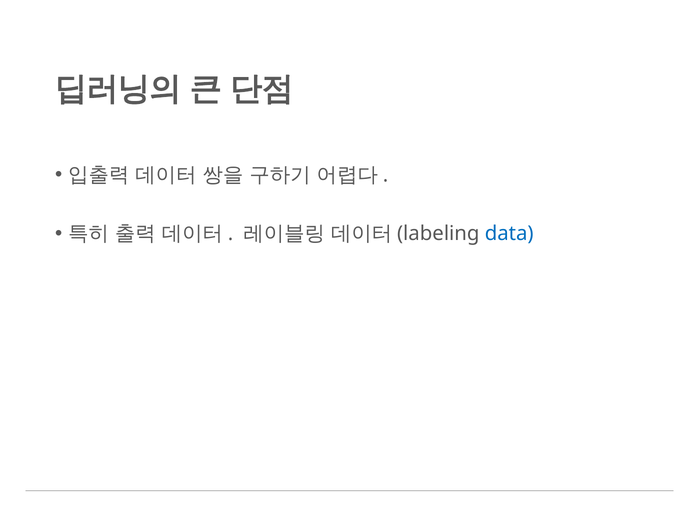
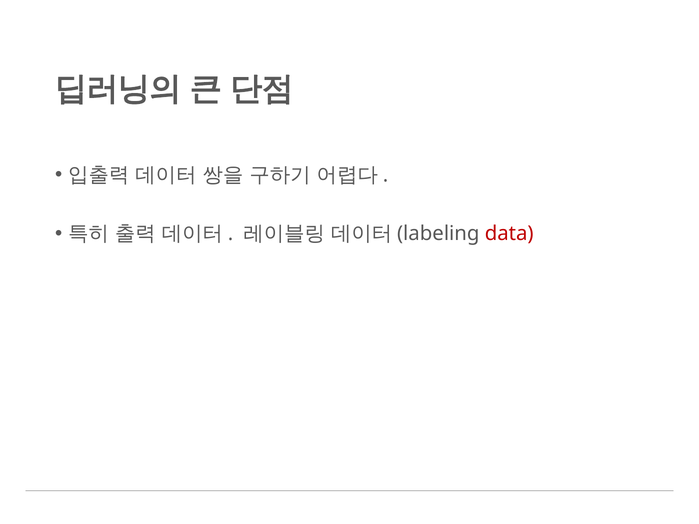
data colour: blue -> red
